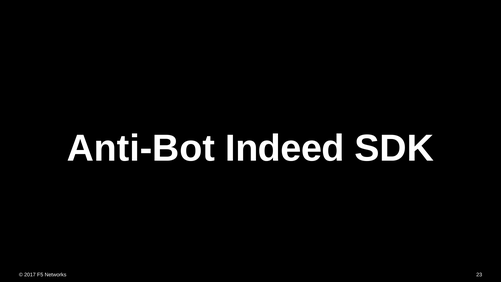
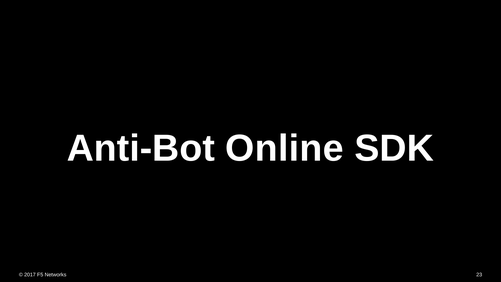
Indeed: Indeed -> Online
